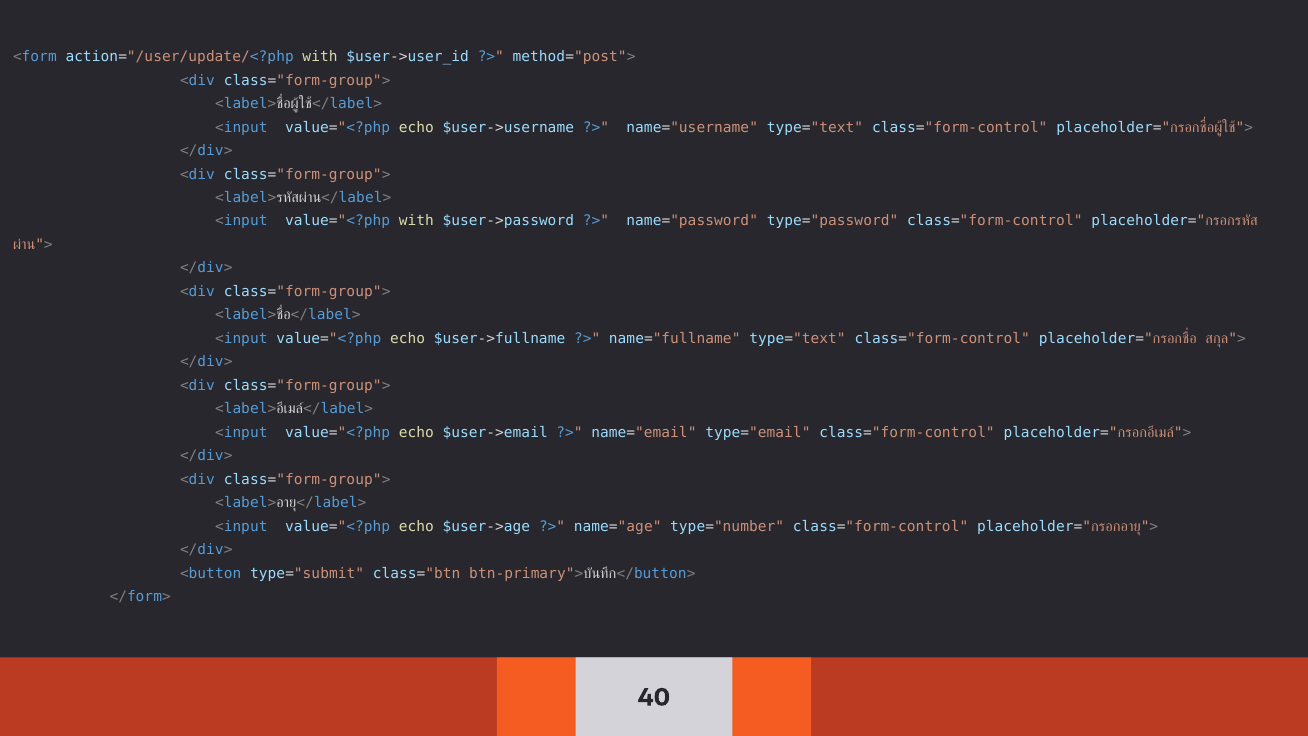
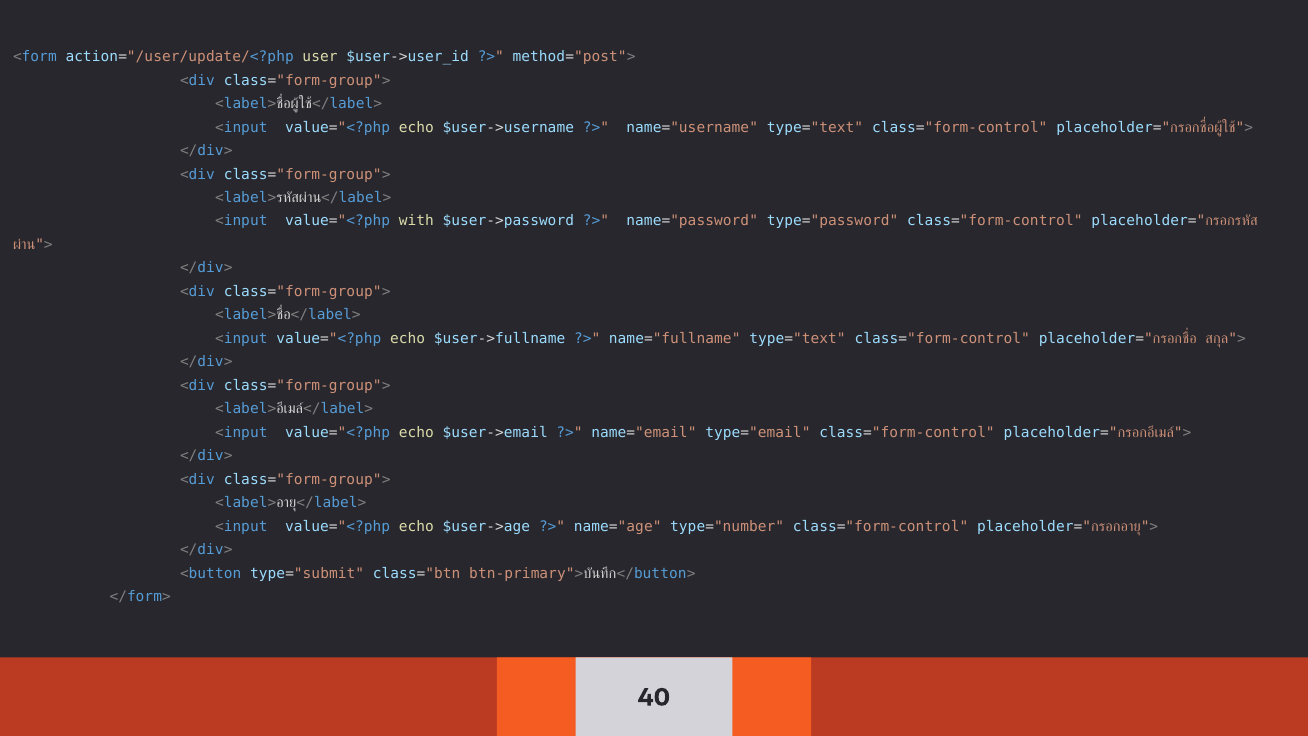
action="/user/update/<?php with: with -> user
